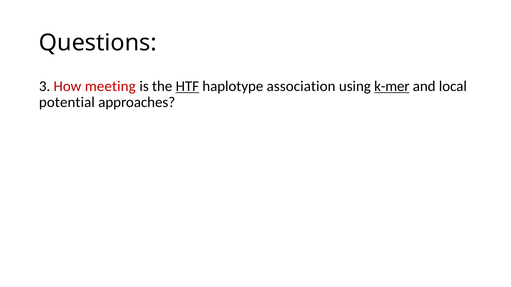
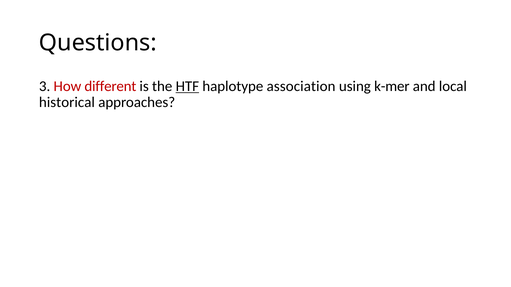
meeting: meeting -> different
k-mer underline: present -> none
potential: potential -> historical
